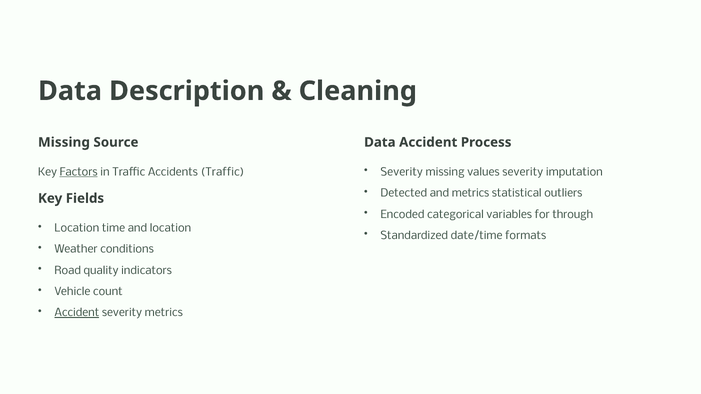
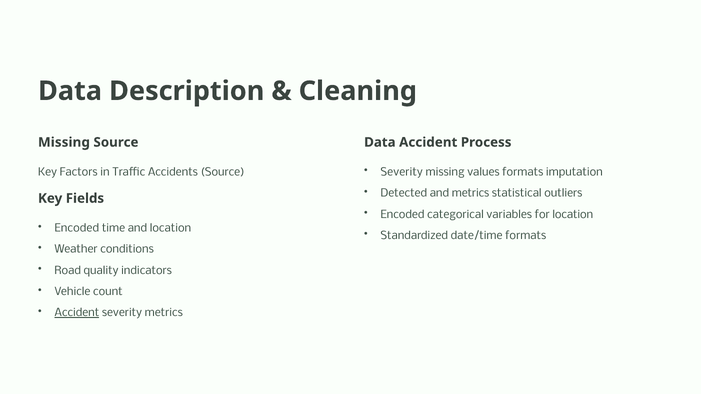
values severity: severity -> formats
Factors underline: present -> none
Accidents Traffic: Traffic -> Source
for through: through -> location
Location at (77, 228): Location -> Encoded
